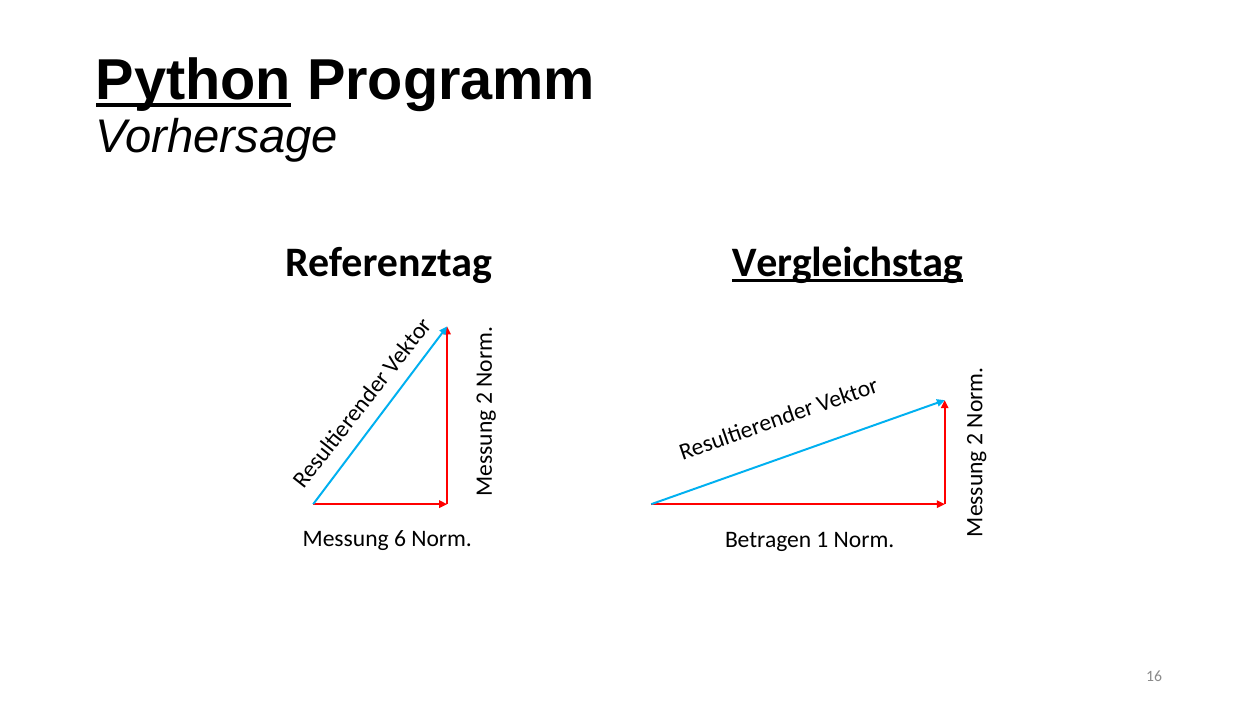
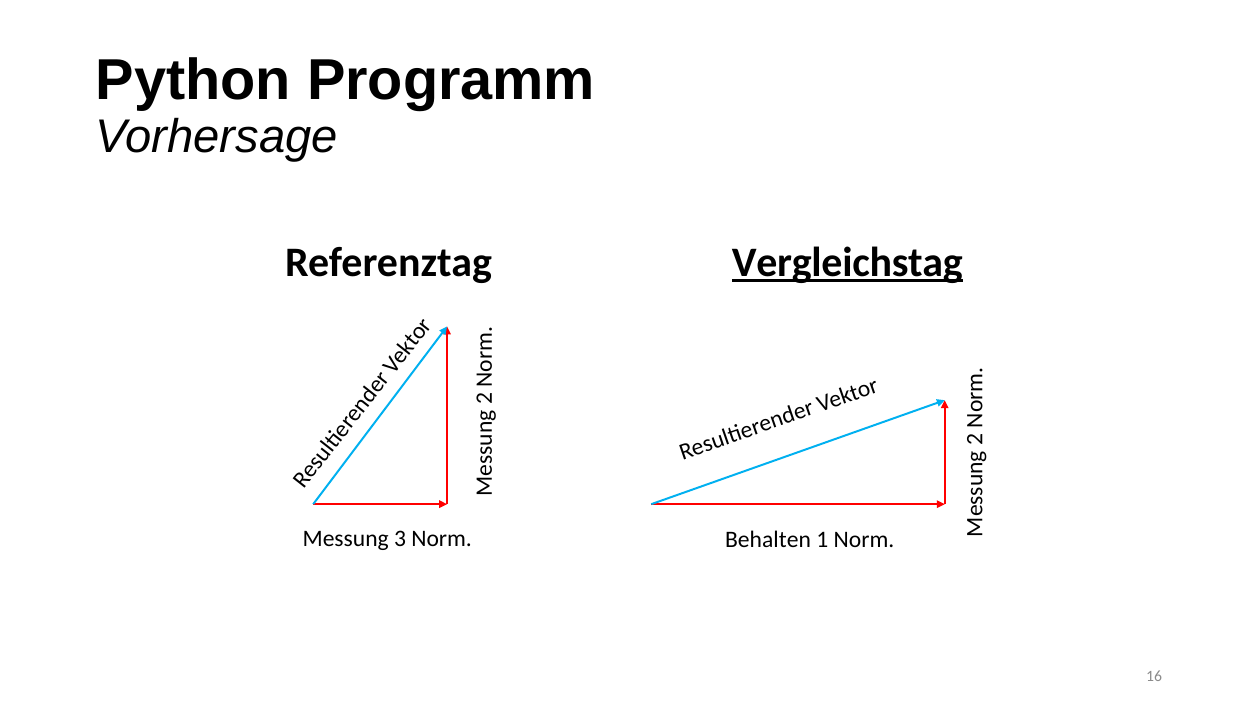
Python underline: present -> none
6: 6 -> 3
Betragen: Betragen -> Behalten
